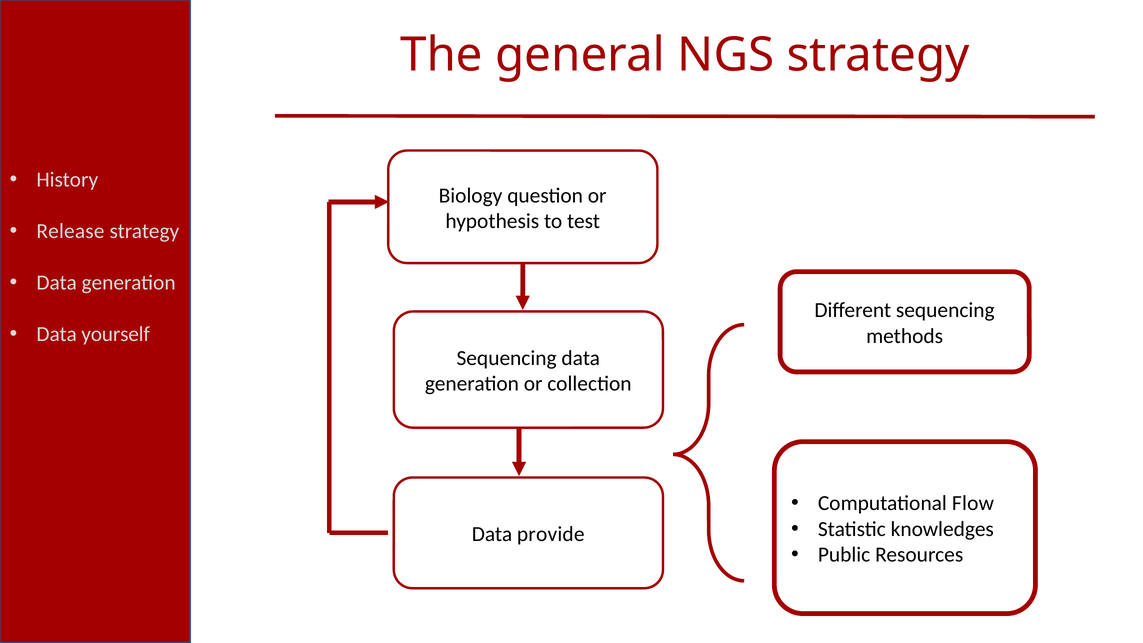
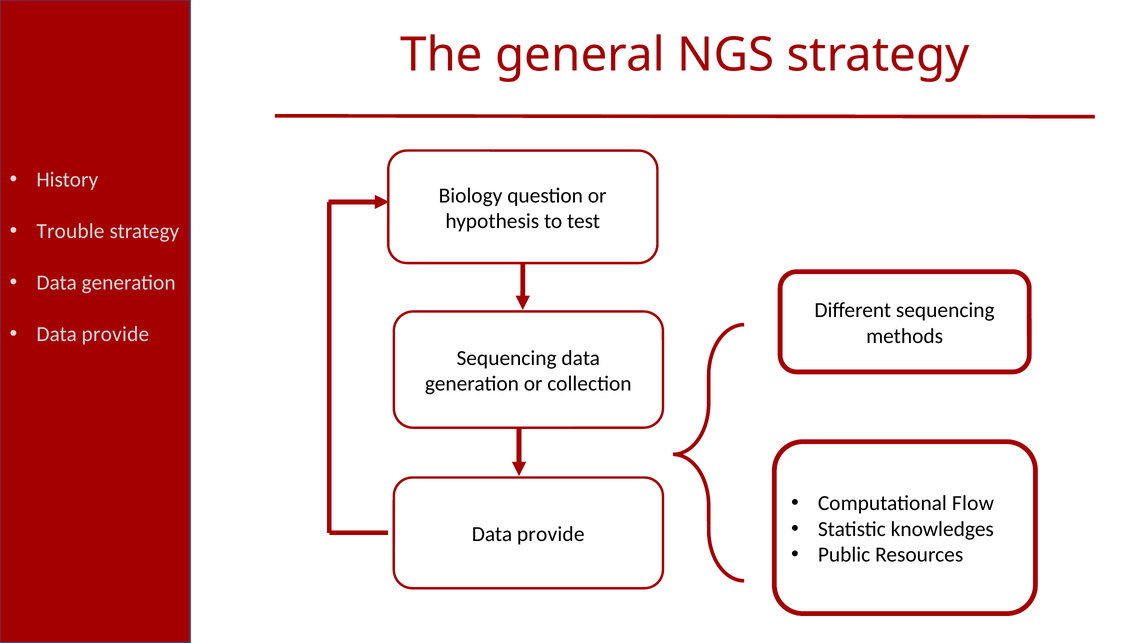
Release: Release -> Trouble
yourself at (116, 334): yourself -> provide
